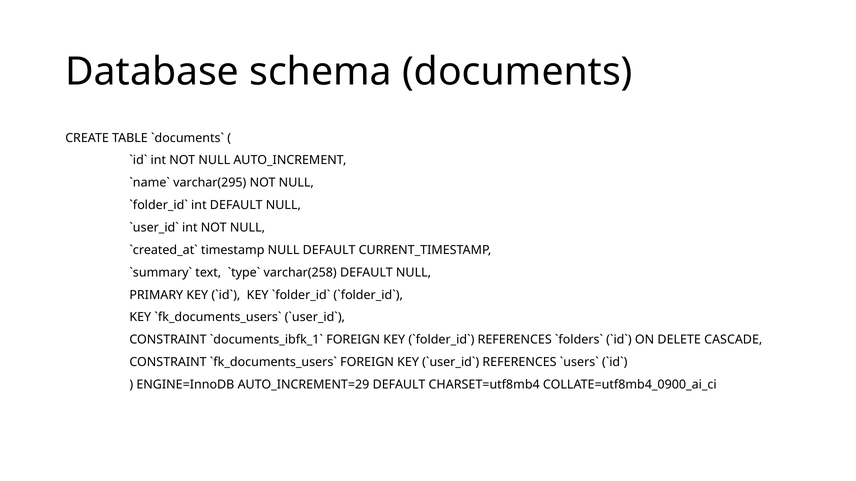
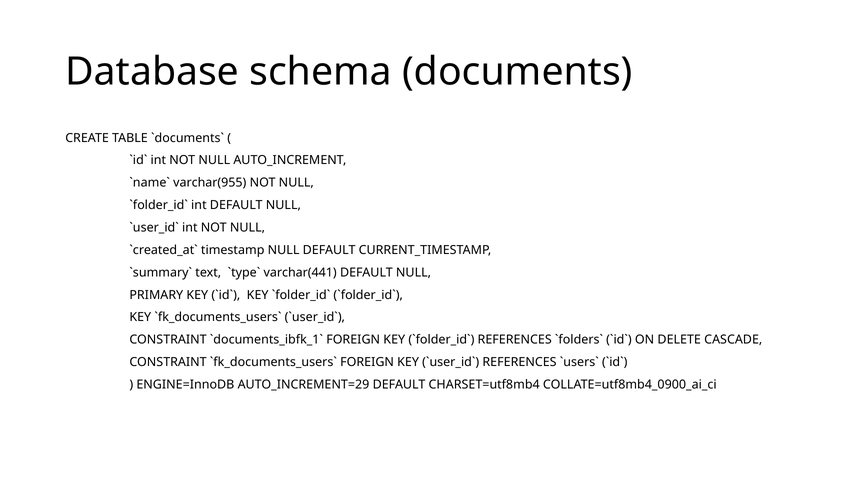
varchar(295: varchar(295 -> varchar(955
varchar(258: varchar(258 -> varchar(441
